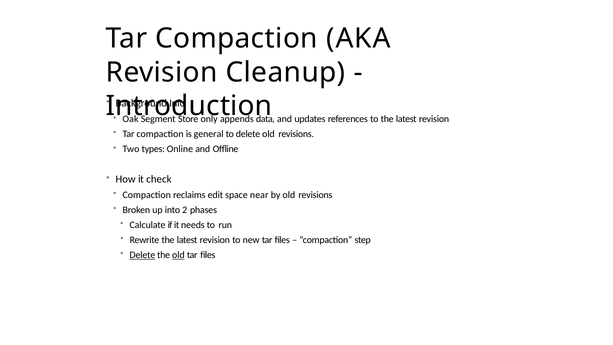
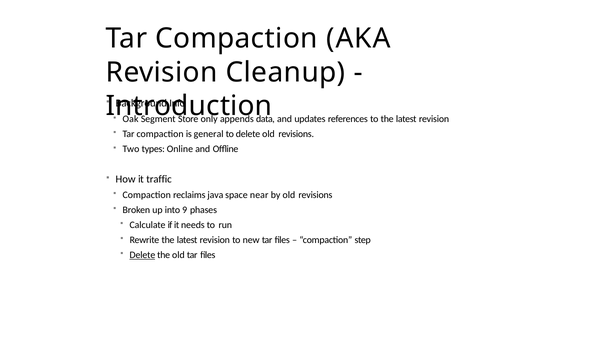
check: check -> traffic
edit: edit -> java
2: 2 -> 9
old at (178, 255) underline: present -> none
